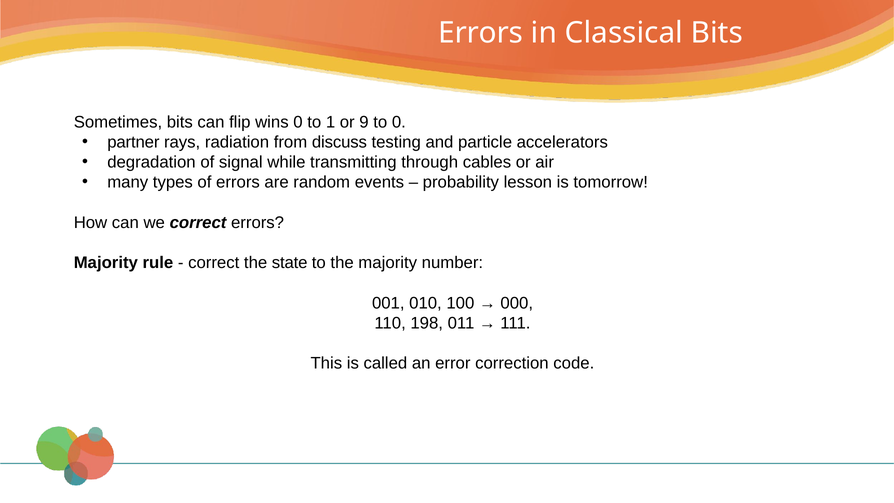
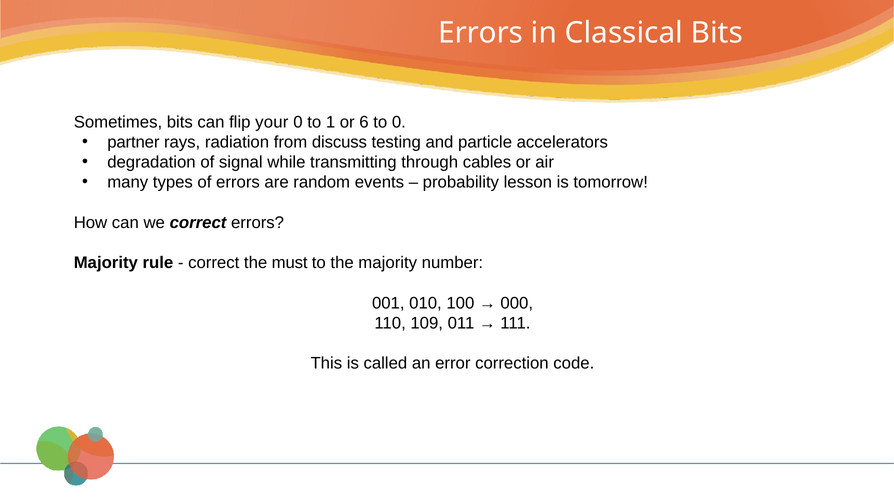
wins: wins -> your
9: 9 -> 6
state: state -> must
198: 198 -> 109
